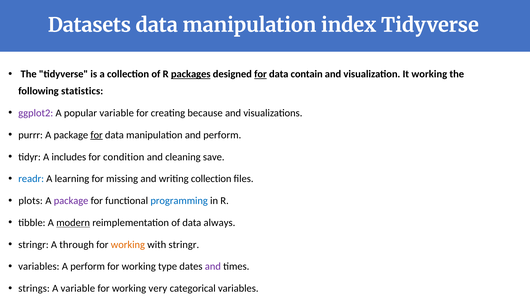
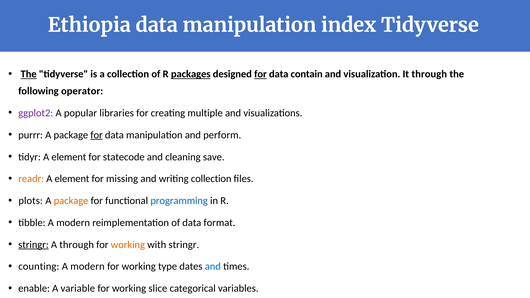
Datasets: Datasets -> Ethiopia
The at (29, 74) underline: none -> present
It working: working -> through
statistics: statistics -> operator
popular variable: variable -> libraries
because: because -> multiple
tidyr A includes: includes -> element
condition: condition -> statecode
readr colour: blue -> orange
learning at (72, 179): learning -> element
package at (71, 201) colour: purple -> orange
modern at (73, 223) underline: present -> none
always: always -> format
stringr at (33, 245) underline: none -> present
variables at (39, 267): variables -> counting
perform at (88, 267): perform -> modern
and at (213, 267) colour: purple -> blue
strings: strings -> enable
very: very -> slice
